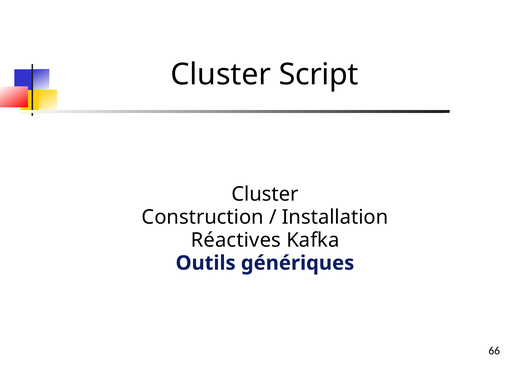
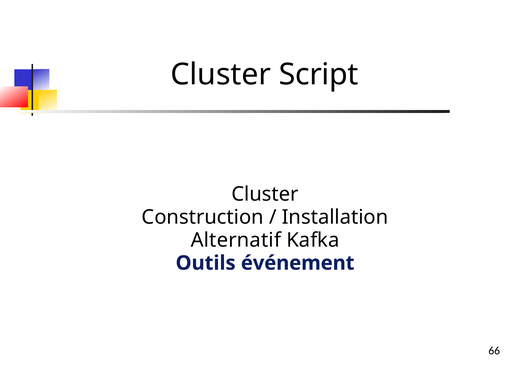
Réactives: Réactives -> Alternatif
génériques: génériques -> événement
